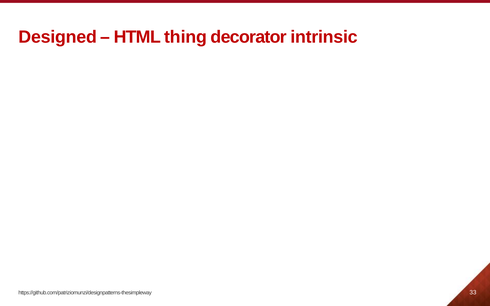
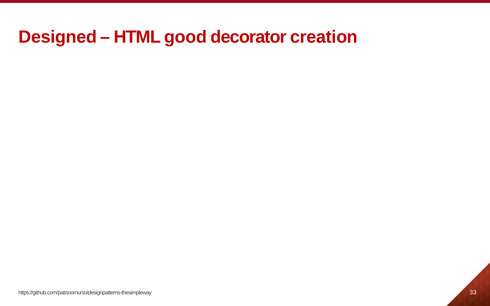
thing: thing -> good
intrinsic: intrinsic -> creation
